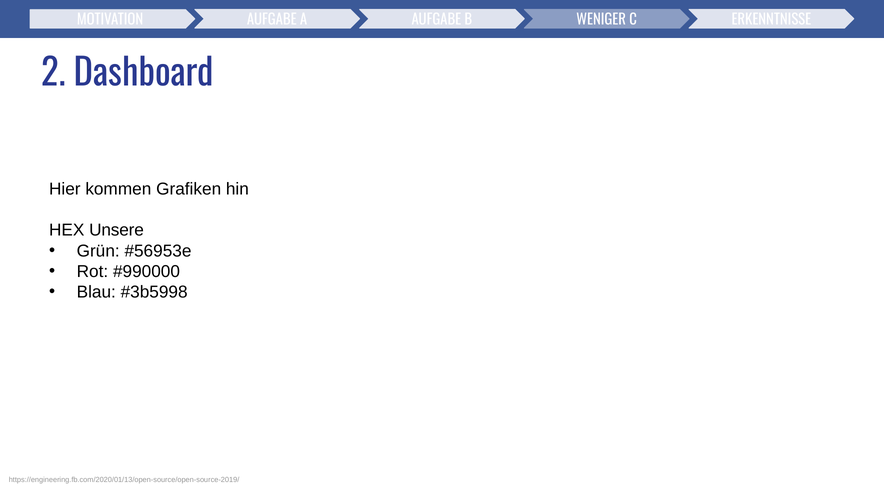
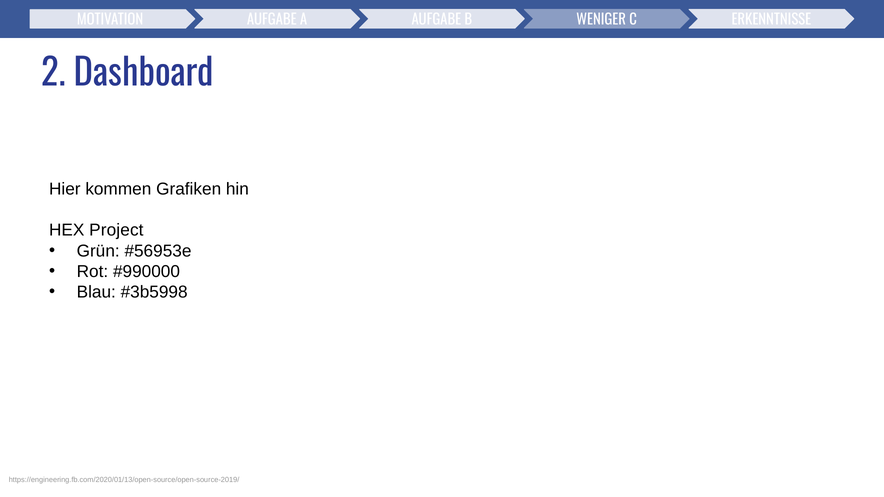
Unsere: Unsere -> Project
